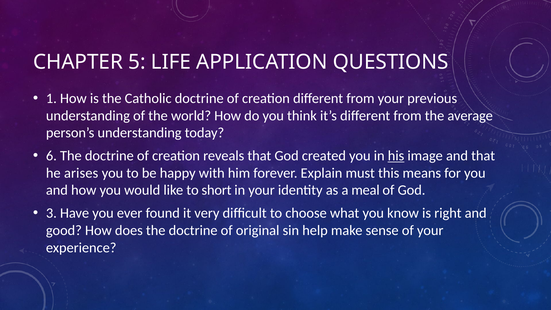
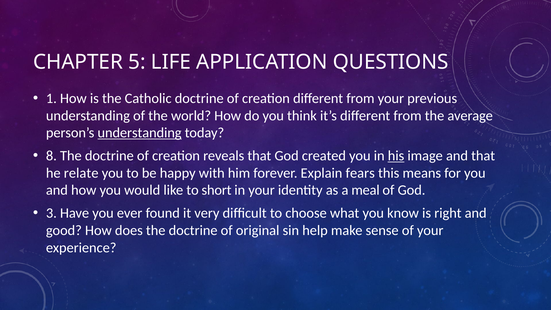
understanding at (140, 133) underline: none -> present
6: 6 -> 8
arises: arises -> relate
must: must -> fears
